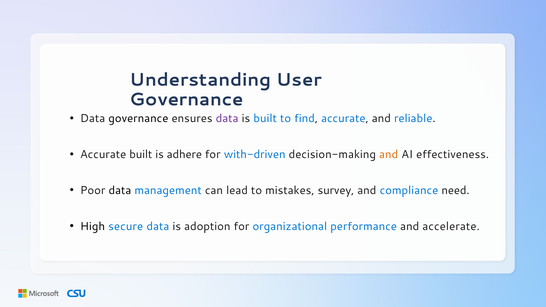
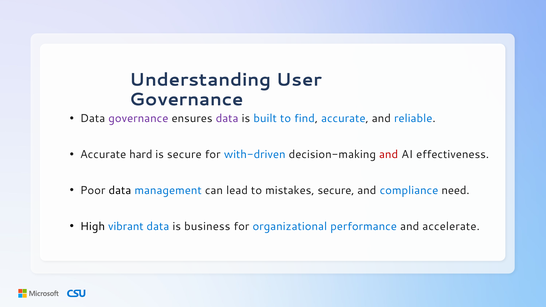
governance at (138, 118) colour: black -> purple
Accurate built: built -> hard
is adhere: adhere -> secure
and at (389, 154) colour: orange -> red
mistakes survey: survey -> secure
secure: secure -> vibrant
adoption: adoption -> business
